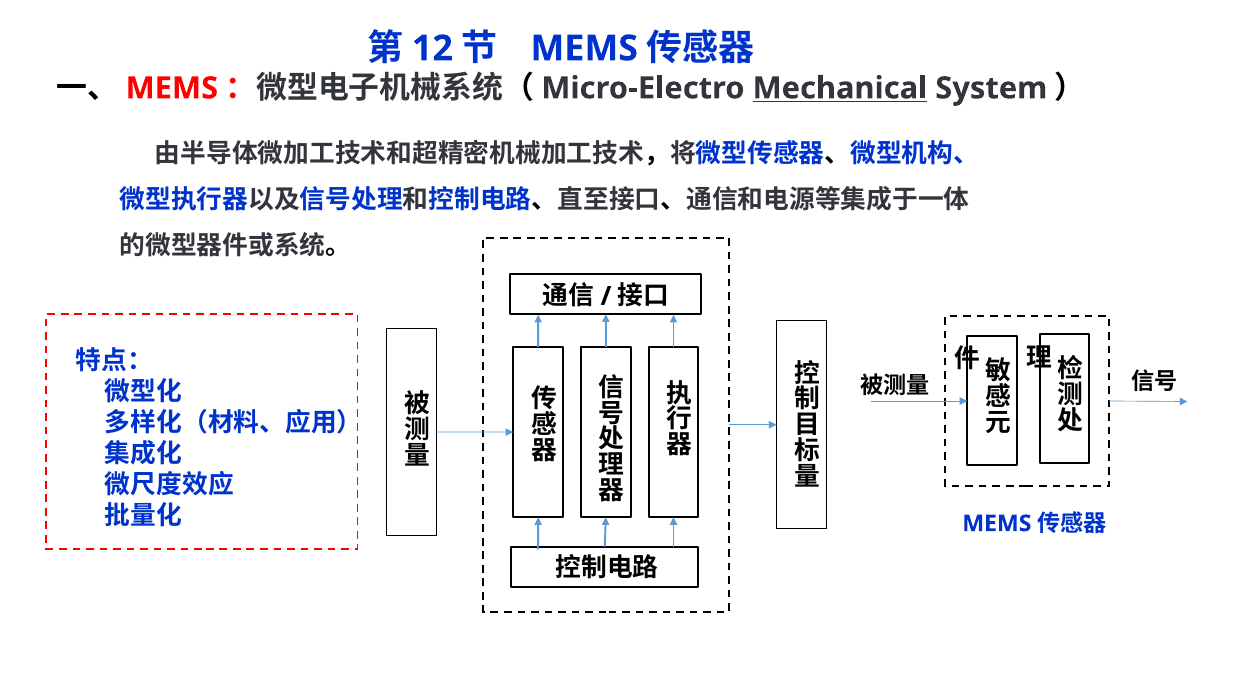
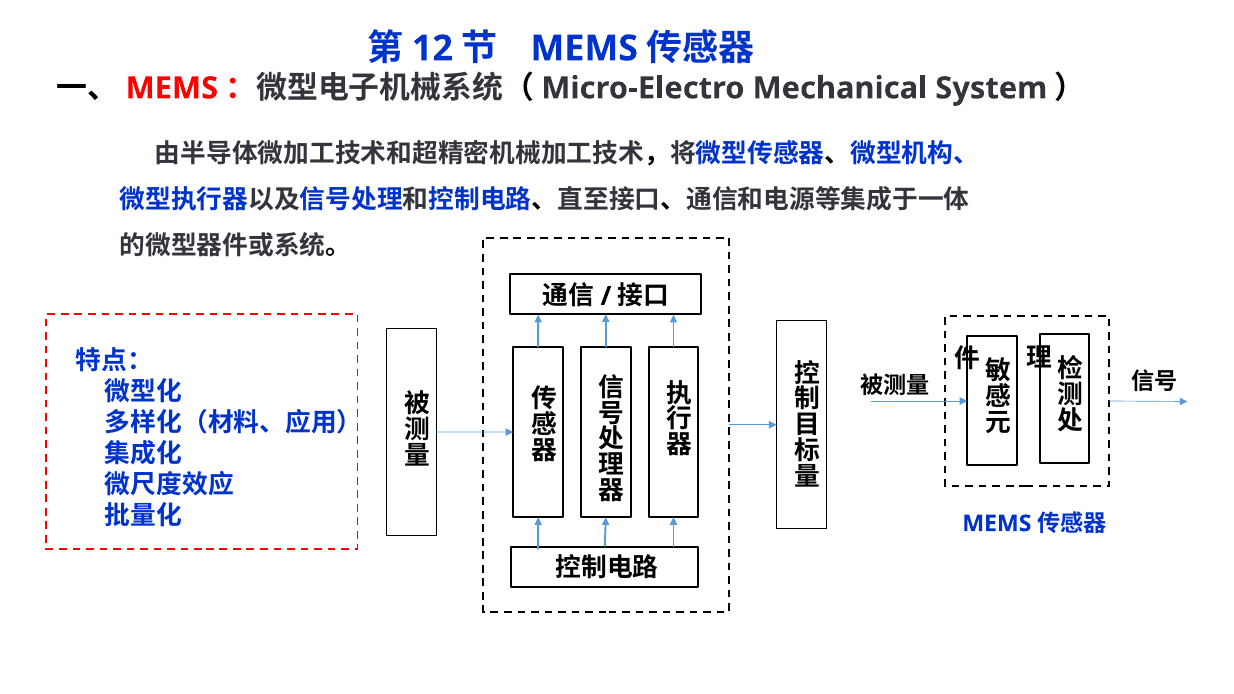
Mechanical underline: present -> none
